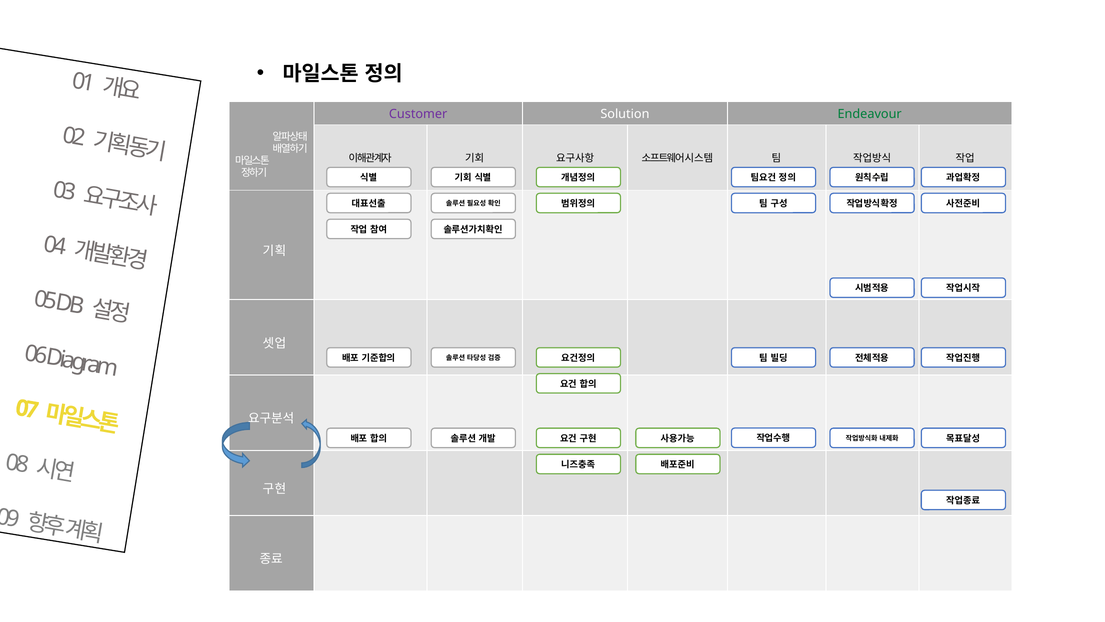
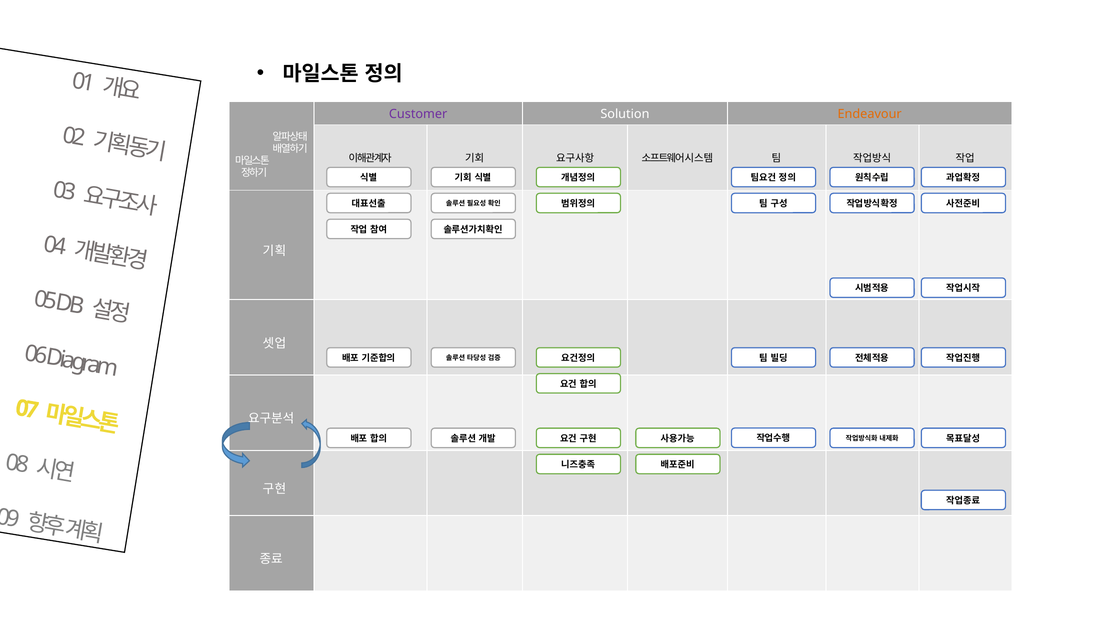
Endeavour colour: green -> orange
